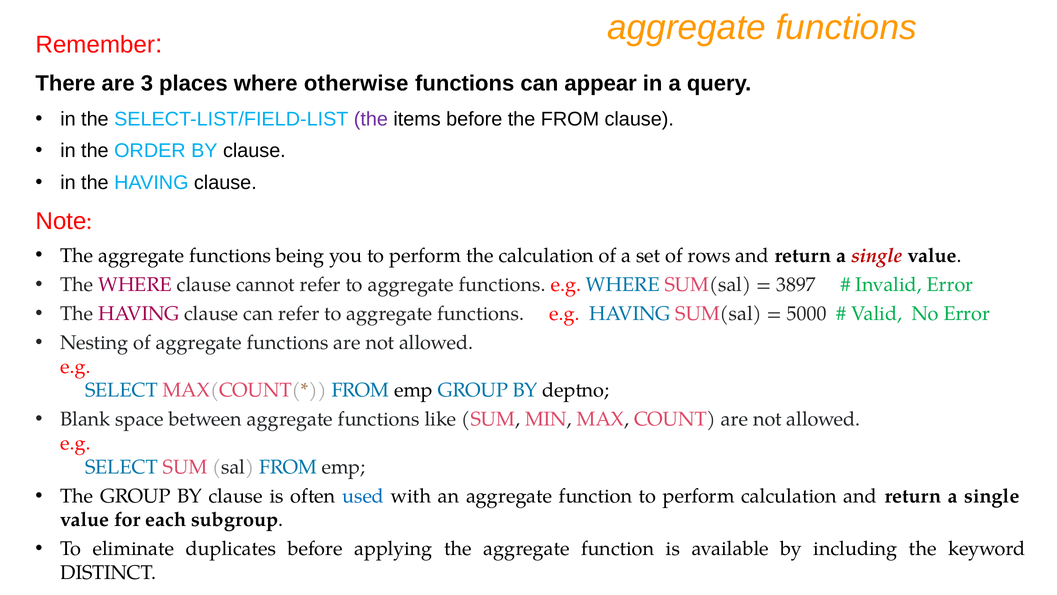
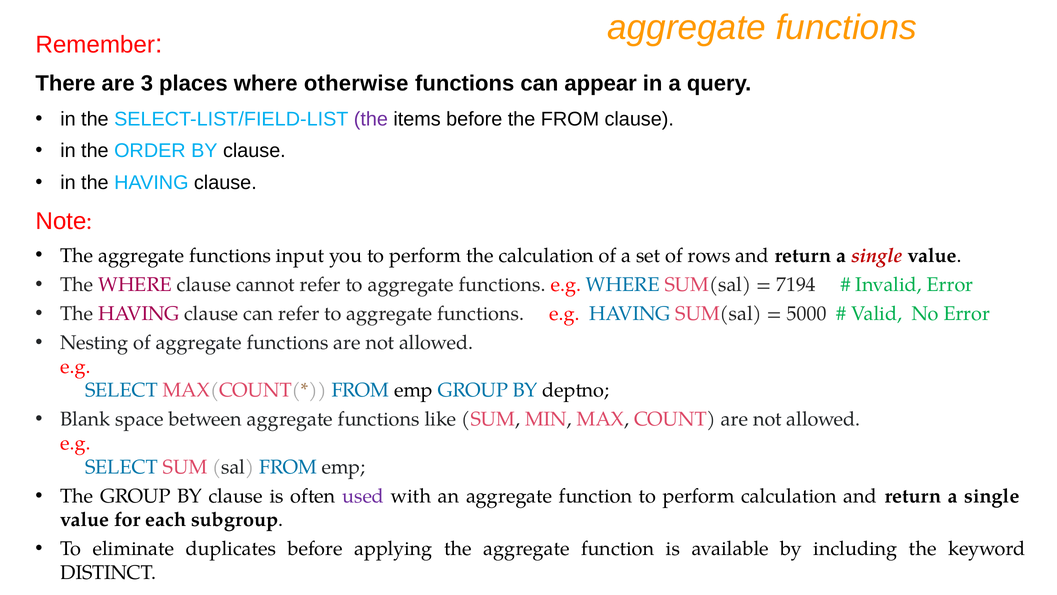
being: being -> input
3897: 3897 -> 7194
used colour: blue -> purple
